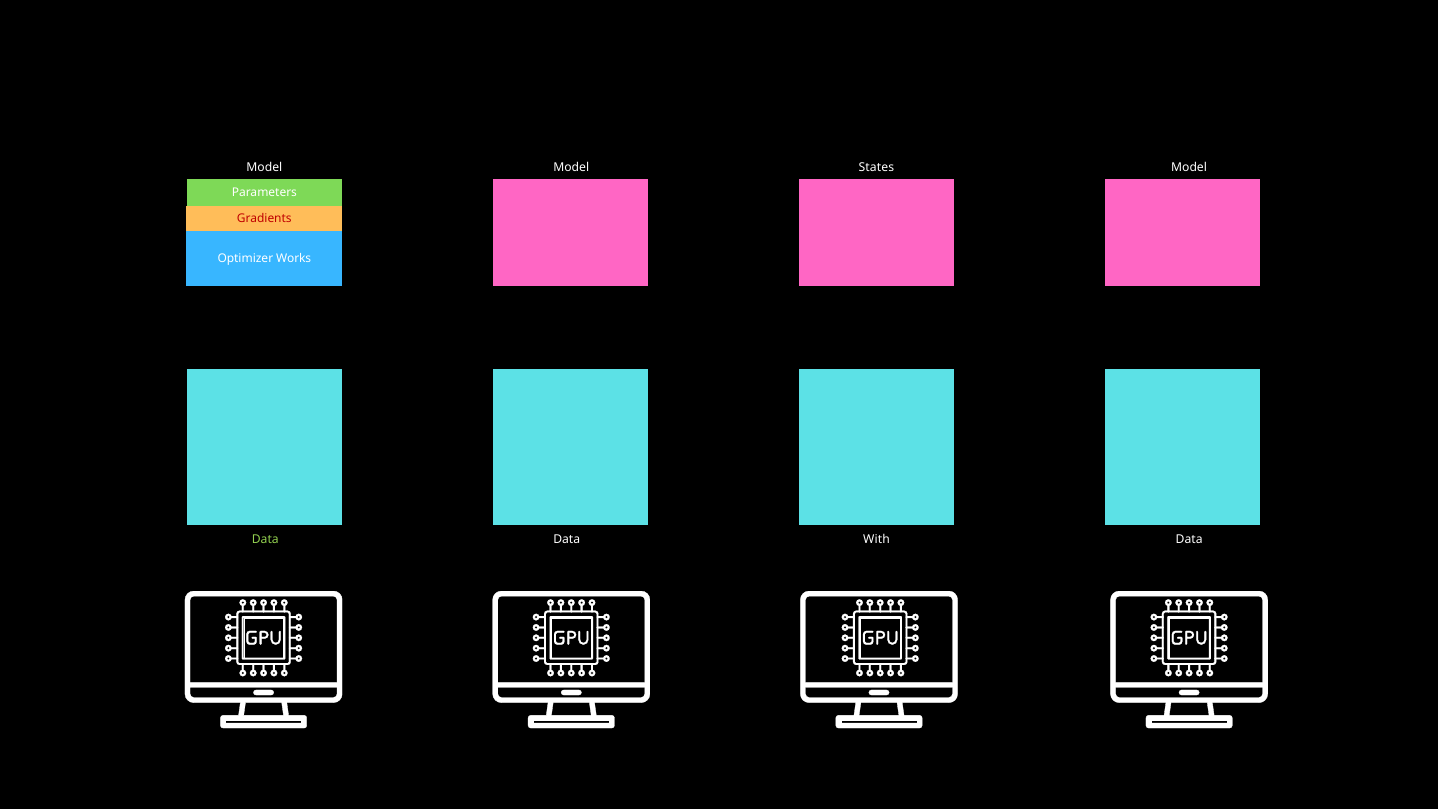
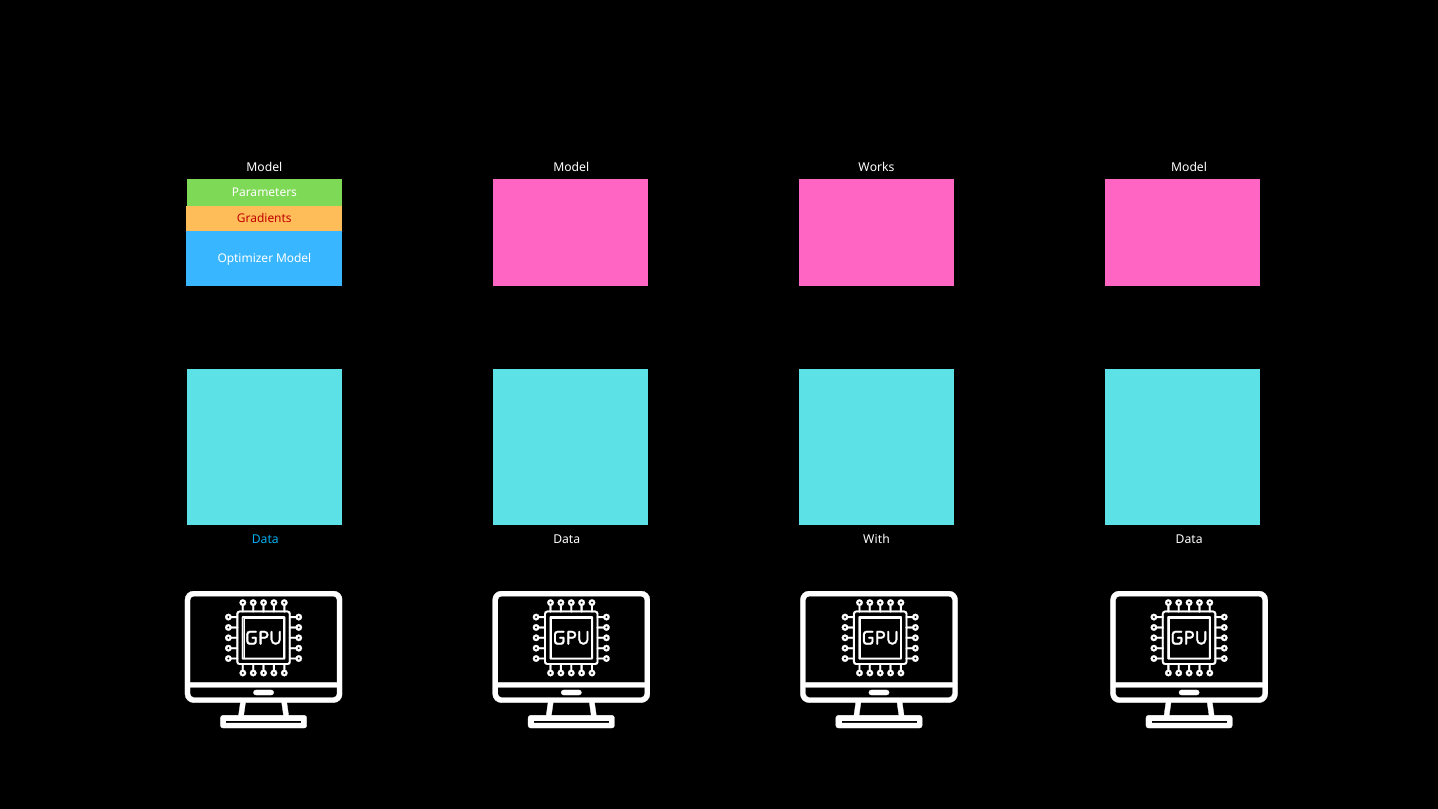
States: States -> Works
Optimizer Works: Works -> Model
Data at (265, 539) colour: light green -> light blue
